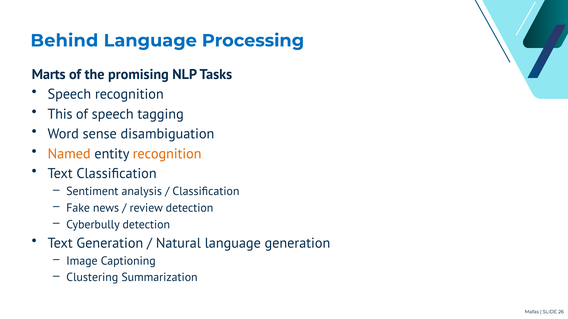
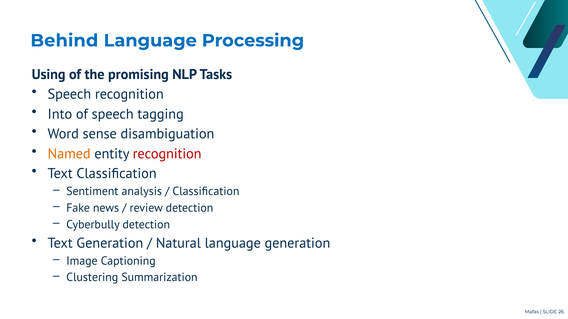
Marts: Marts -> Using
This: This -> Into
recognition at (167, 154) colour: orange -> red
